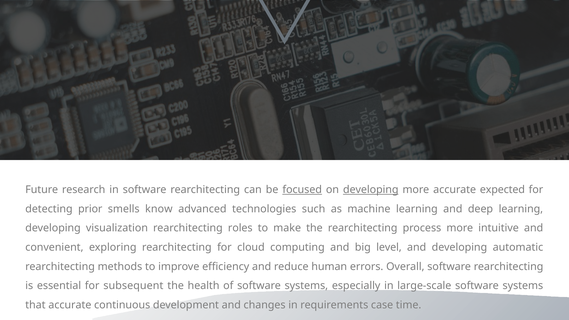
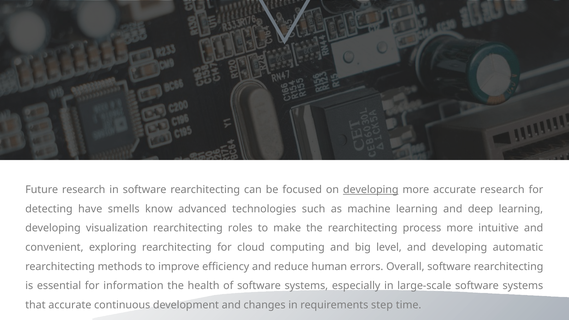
focused underline: present -> none
accurate expected: expected -> research
prior: prior -> have
subsequent: subsequent -> information
case: case -> step
